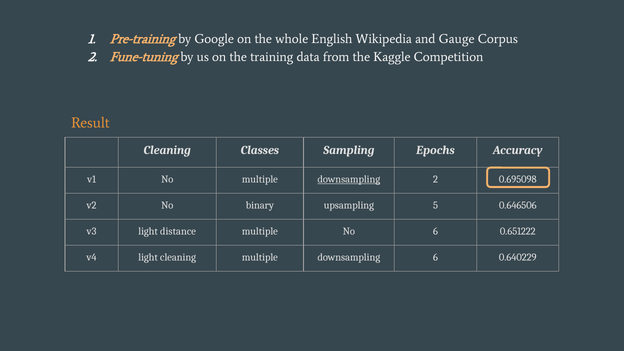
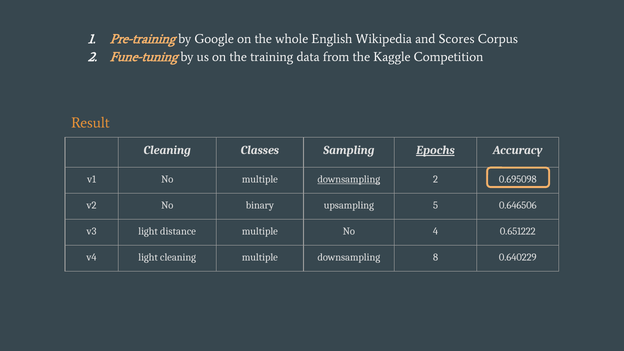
Gauge: Gauge -> Scores
Epochs underline: none -> present
No 6: 6 -> 4
downsampling 6: 6 -> 8
